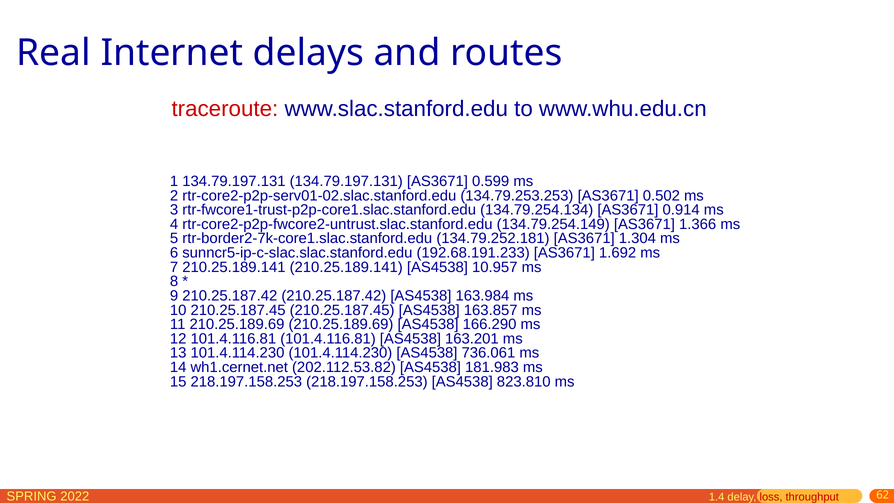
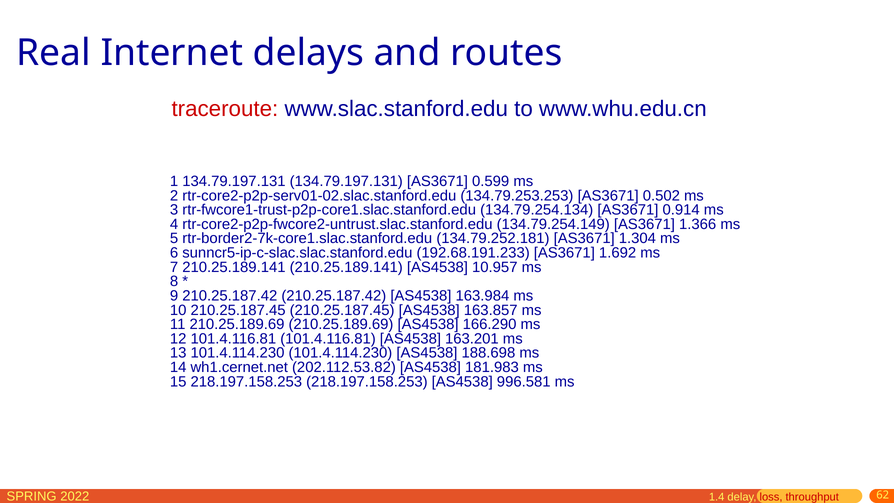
736.061: 736.061 -> 188.698
823.810: 823.810 -> 996.581
